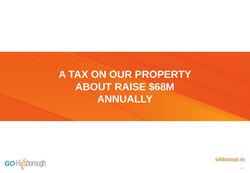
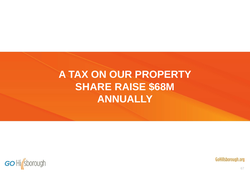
ABOUT: ABOUT -> SHARE
